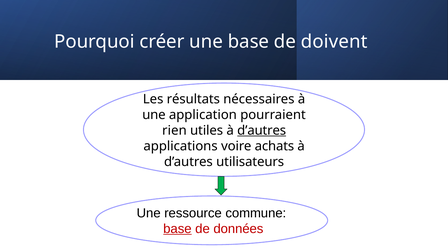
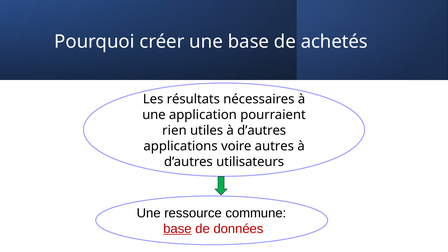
doivent: doivent -> achetés
d’autres at (262, 130) underline: present -> none
achats: achats -> autres
